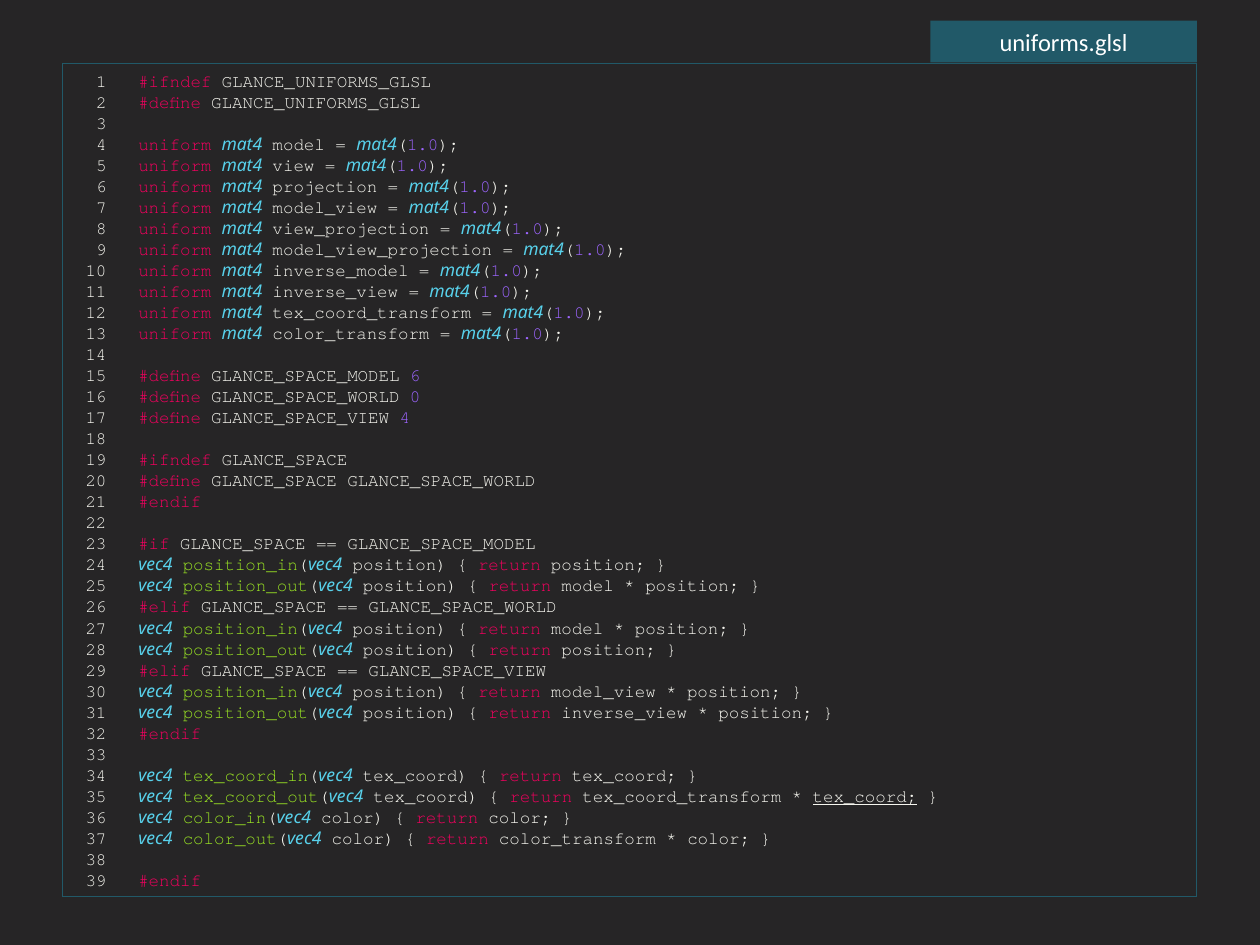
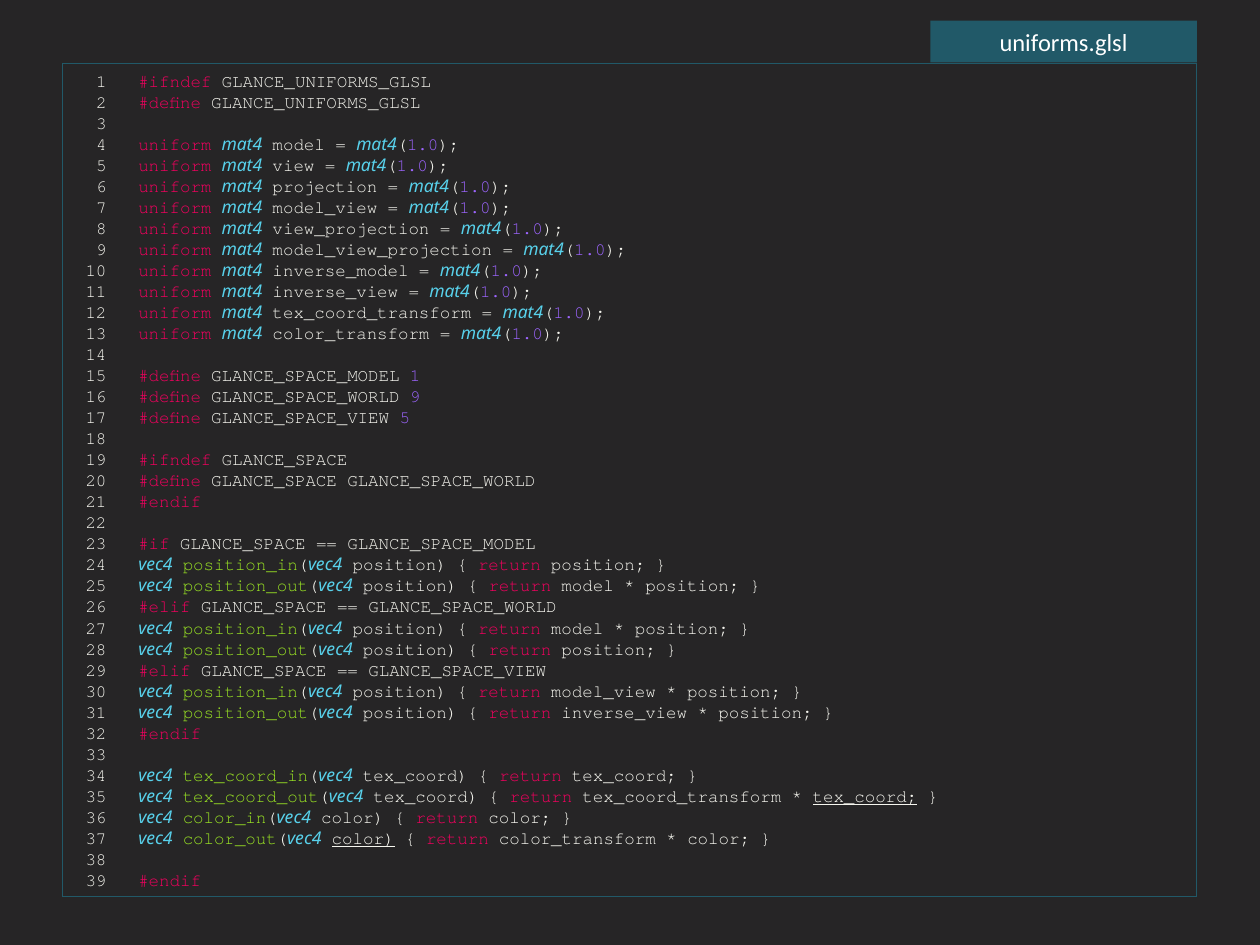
GLANCE_SPACE_MODEL 6: 6 -> 1
GLANCE_SPACE_WORLD 0: 0 -> 9
GLANCE_SPACE_VIEW 4: 4 -> 5
color at (363, 839) underline: none -> present
